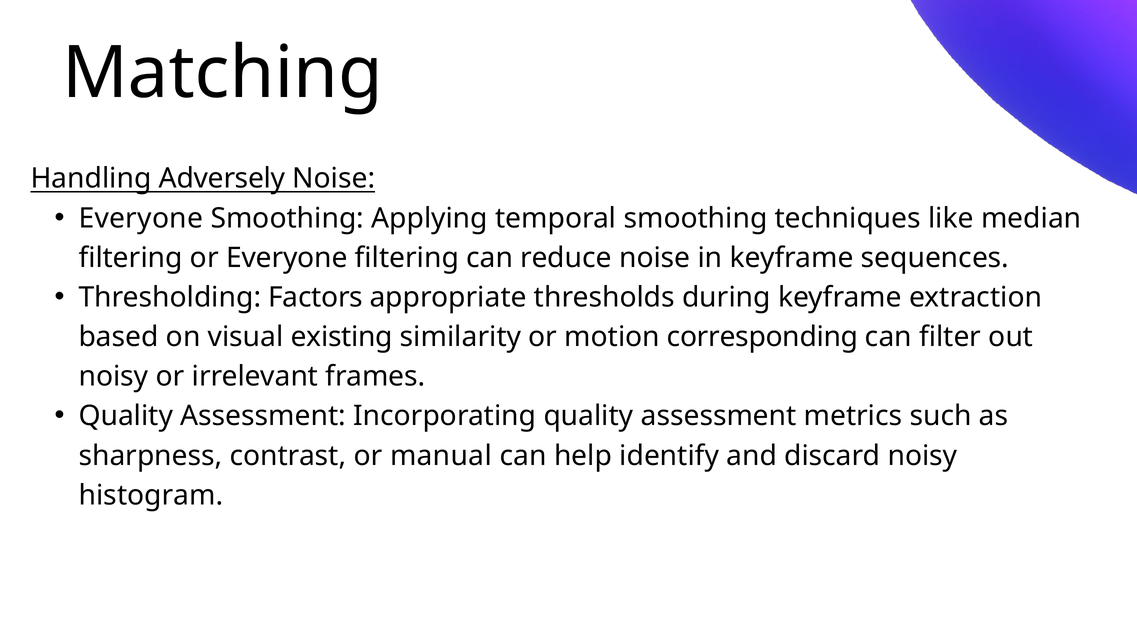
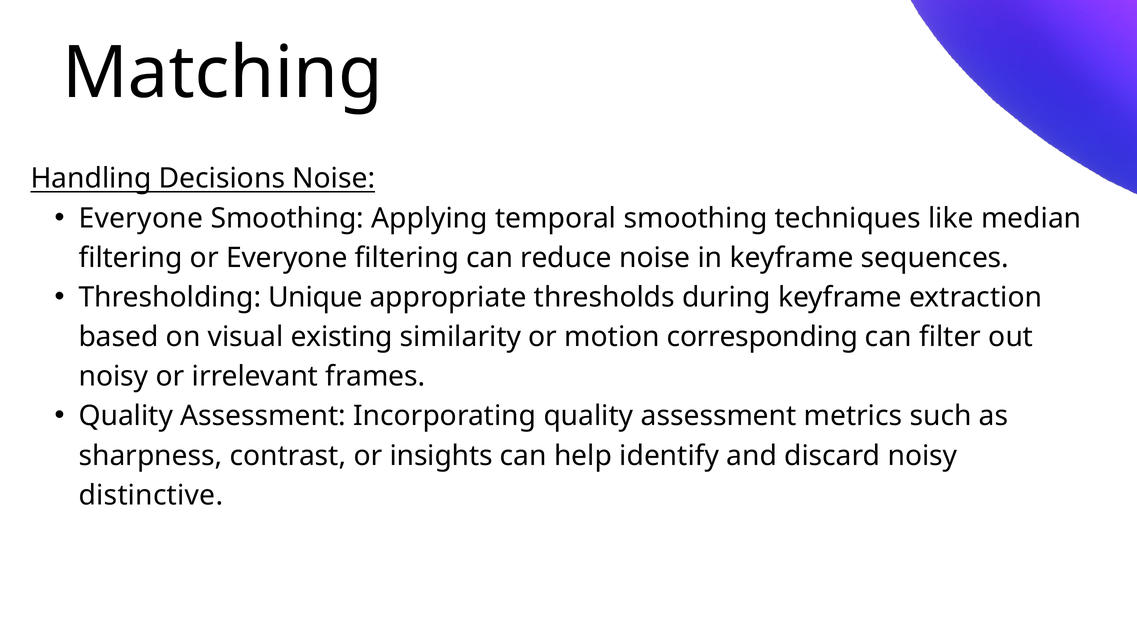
Adversely: Adversely -> Decisions
Factors: Factors -> Unique
manual: manual -> insights
histogram: histogram -> distinctive
